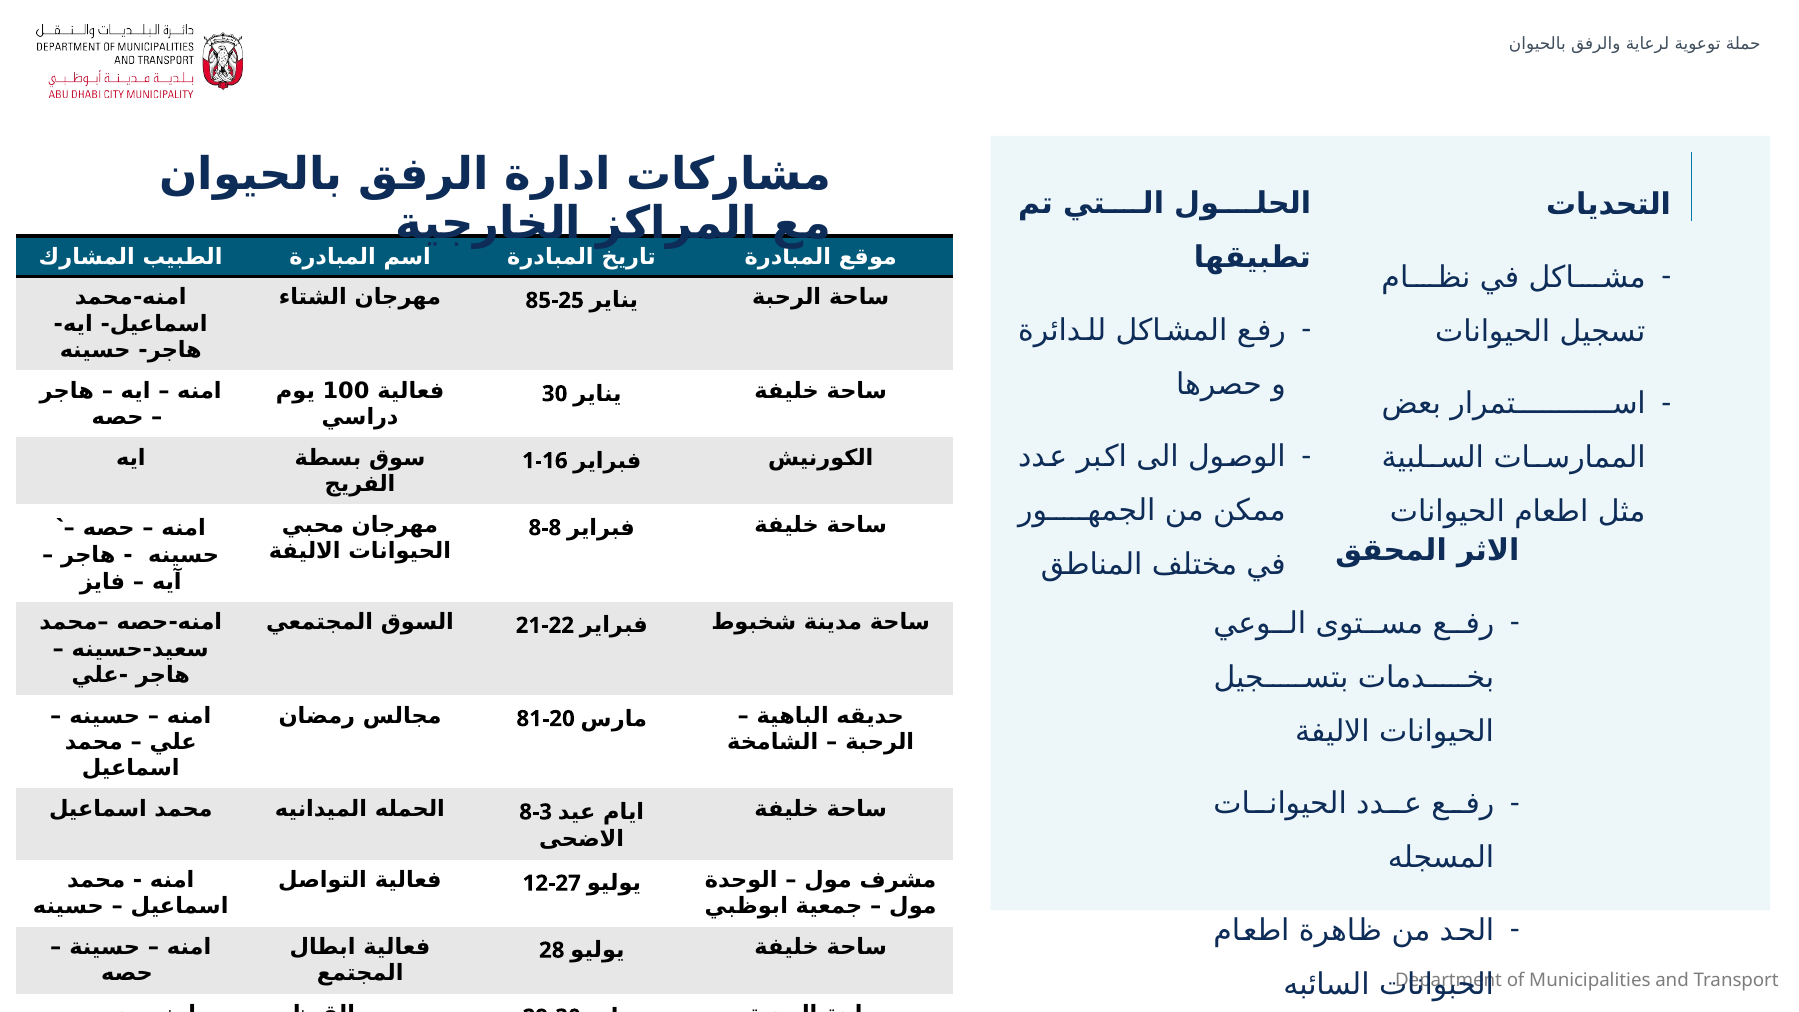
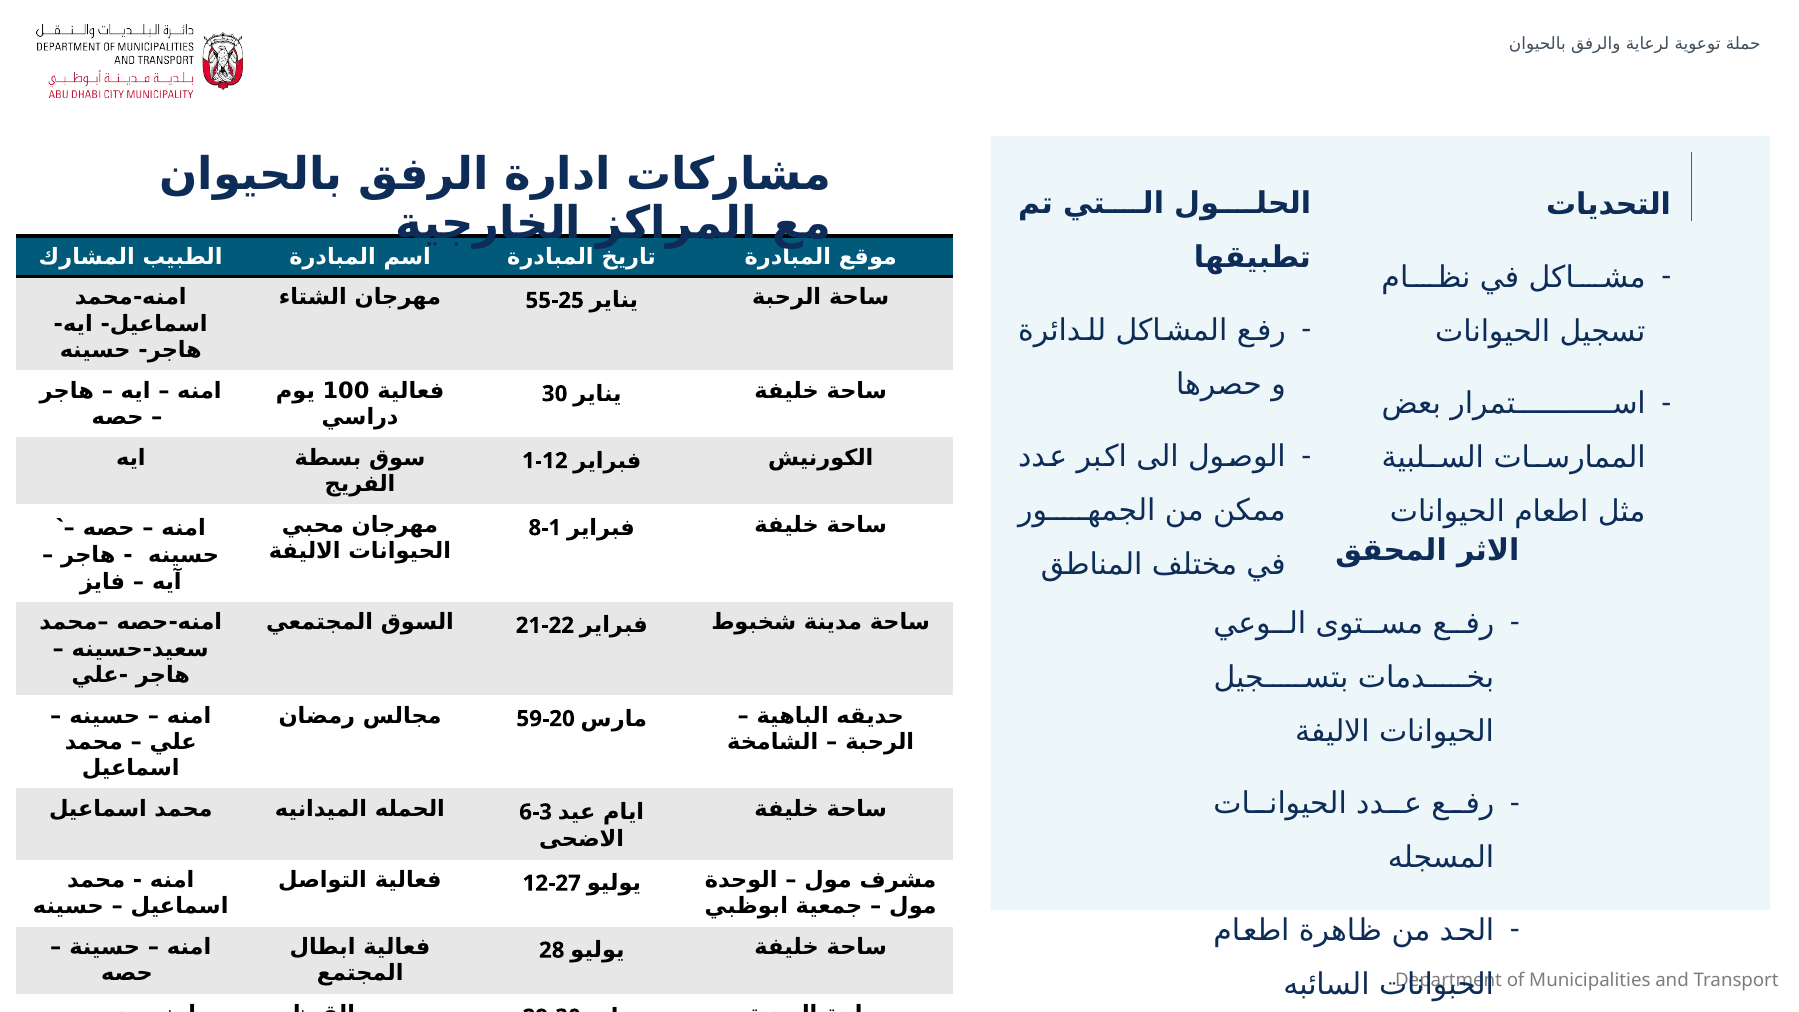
85-25: 85-25 -> 55-25
1-16: 1-16 -> 1-12
8-8: 8-8 -> 8-1
81-20: 81-20 -> 59-20
8-3: 8-3 -> 6-3
